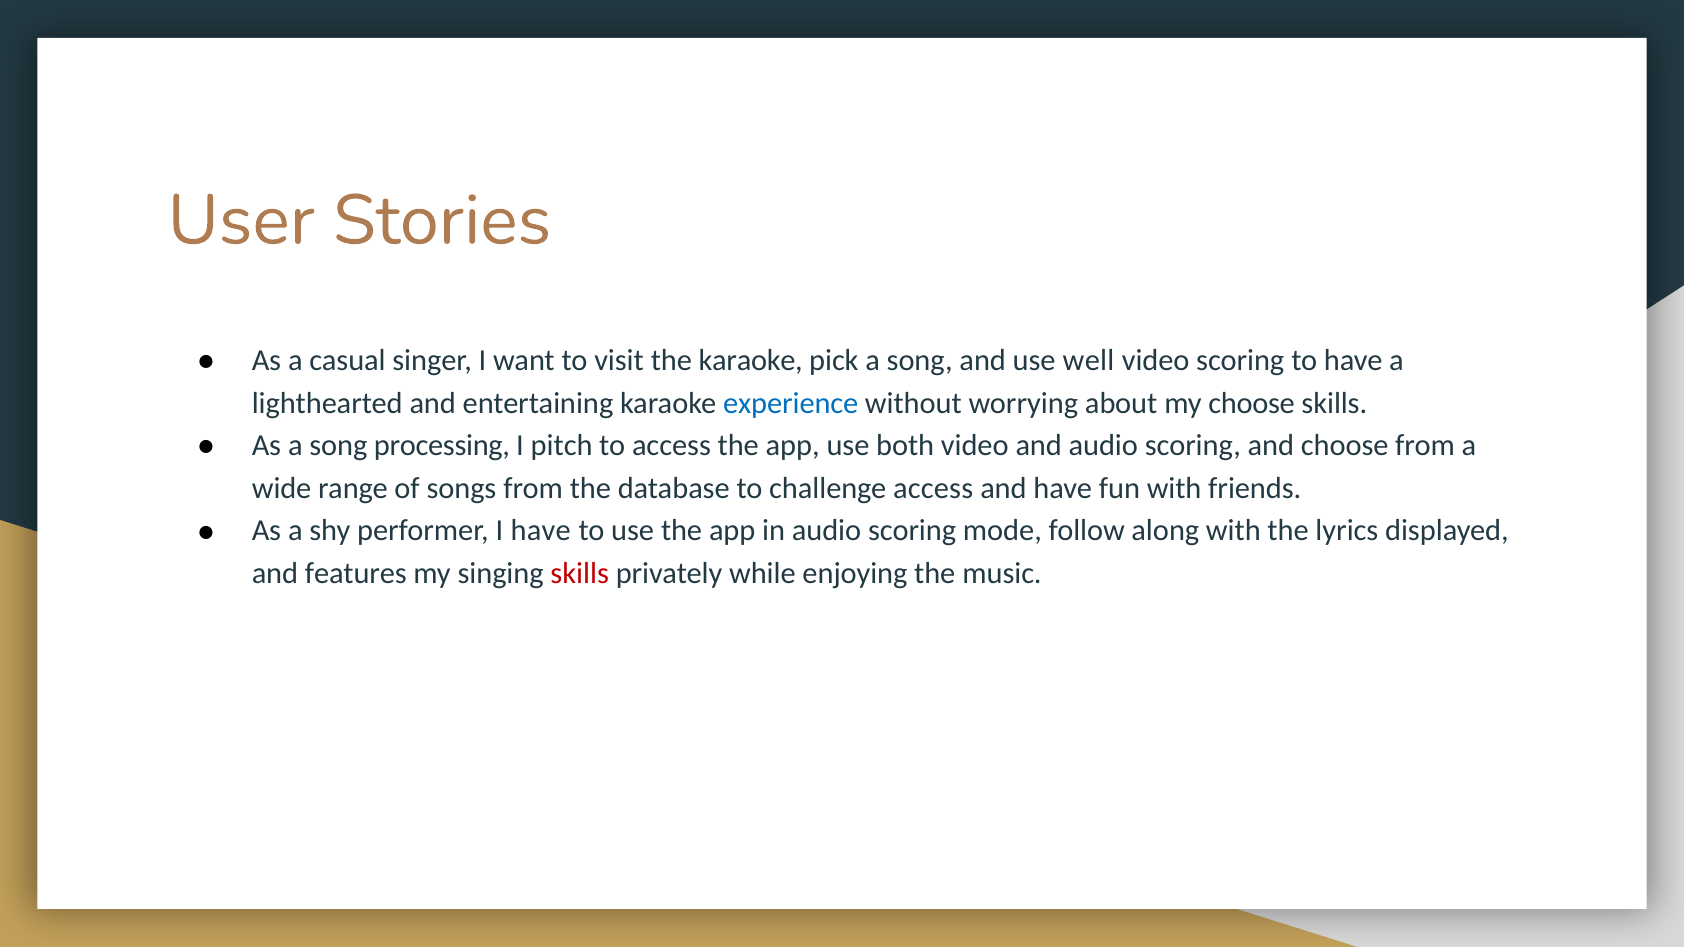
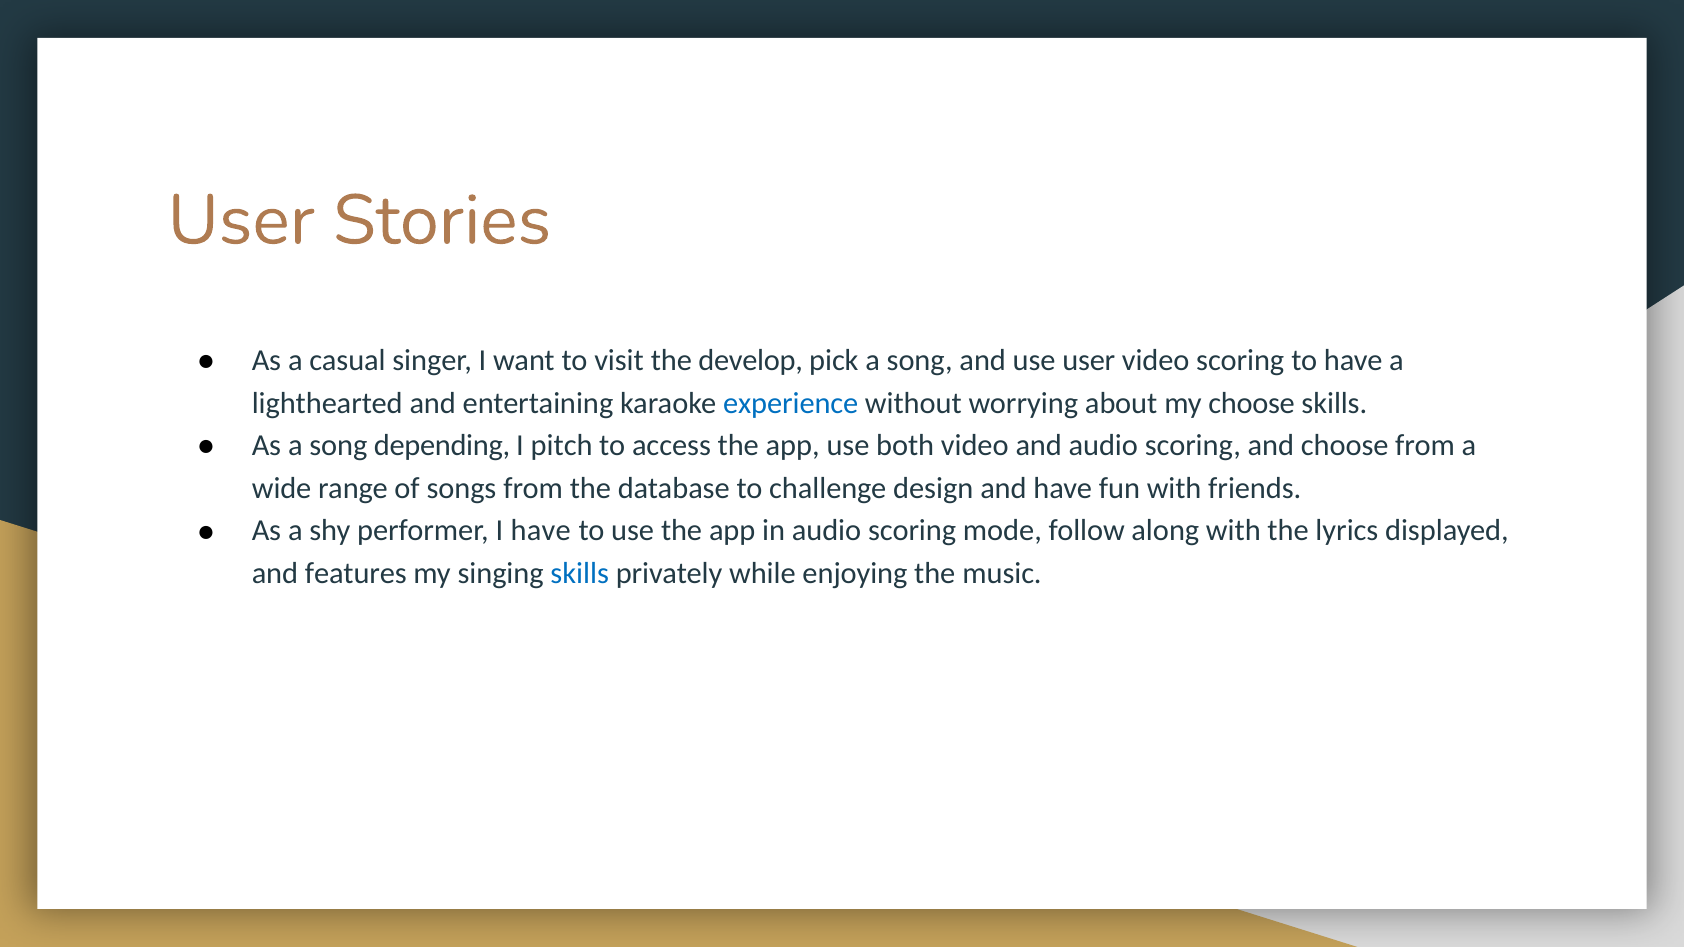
the karaoke: karaoke -> develop
use well: well -> user
processing: processing -> depending
challenge access: access -> design
skills at (580, 574) colour: red -> blue
